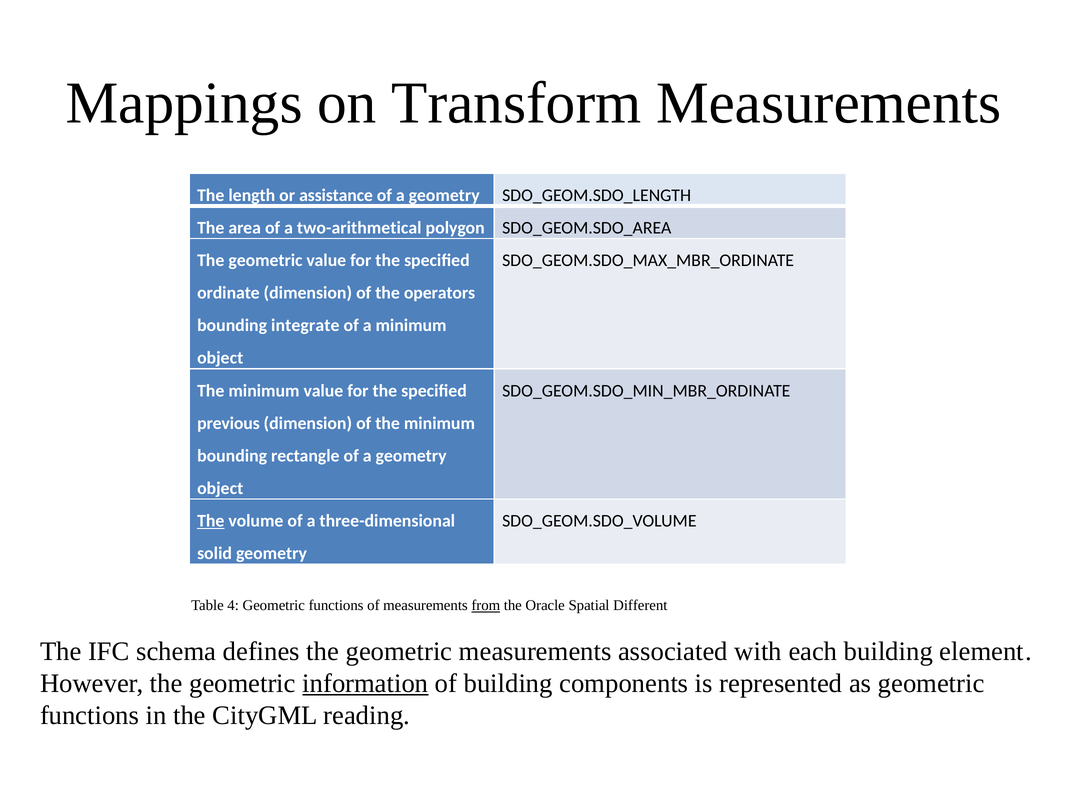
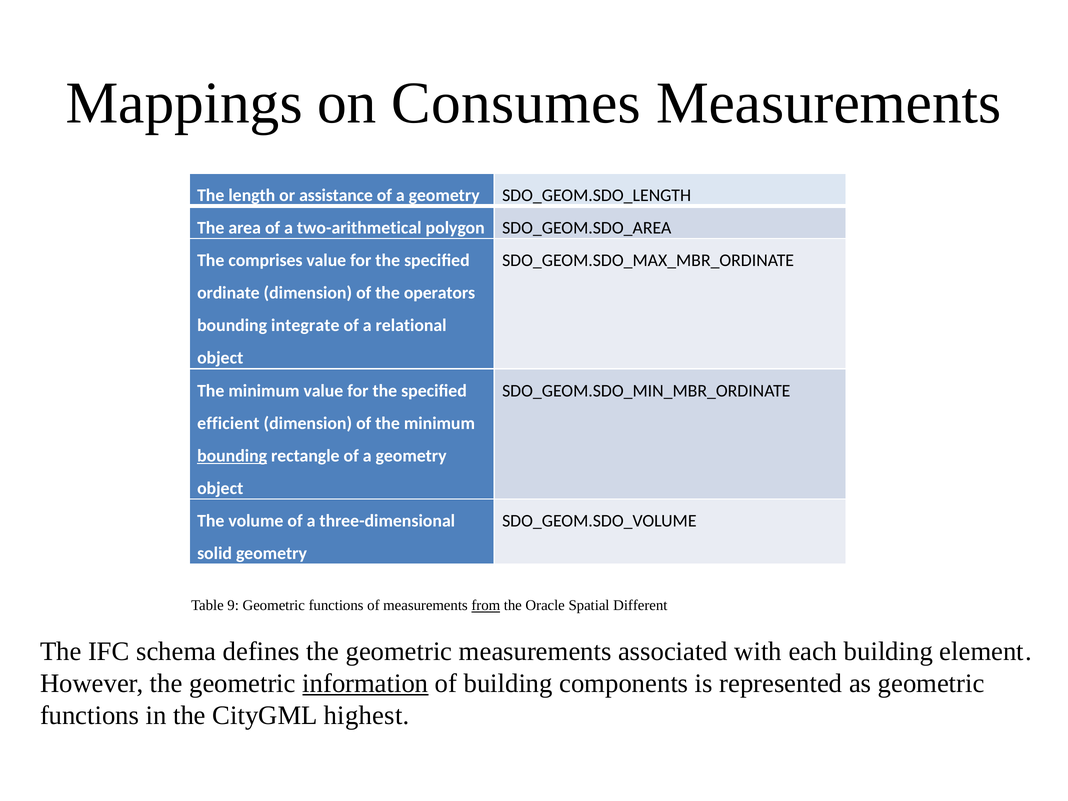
Transform: Transform -> Consumes
geometric at (265, 260): geometric -> comprises
a minimum: minimum -> relational
previous: previous -> efficient
bounding at (232, 456) underline: none -> present
The at (211, 521) underline: present -> none
4: 4 -> 9
reading: reading -> highest
